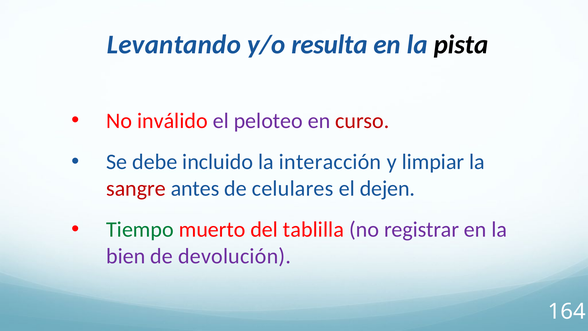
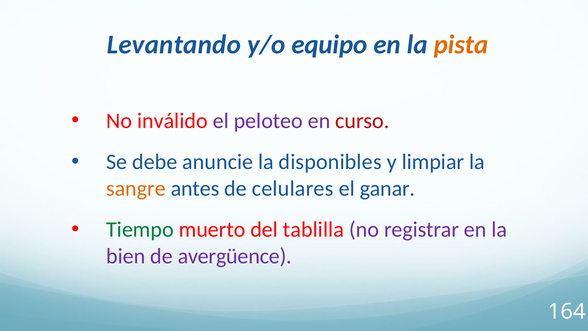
resulta: resulta -> equipo
pista colour: black -> orange
incluido: incluido -> anuncie
interacción: interacción -> disponibles
sangre colour: red -> orange
dejen: dejen -> ganar
devolución: devolución -> avergüence
